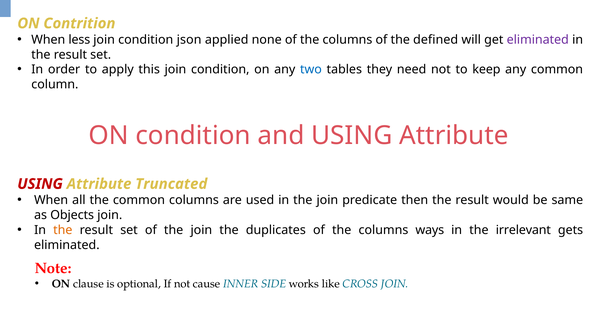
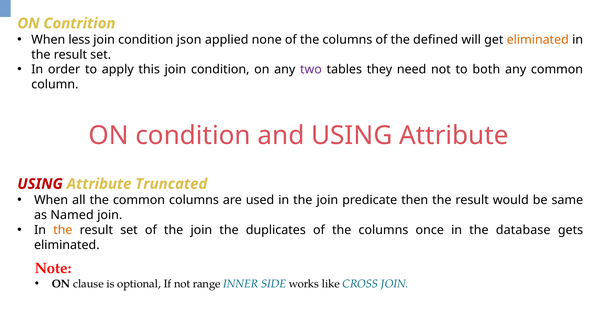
eliminated at (538, 40) colour: purple -> orange
two colour: blue -> purple
keep: keep -> both
Objects: Objects -> Named
ways: ways -> once
irrelevant: irrelevant -> database
cause: cause -> range
